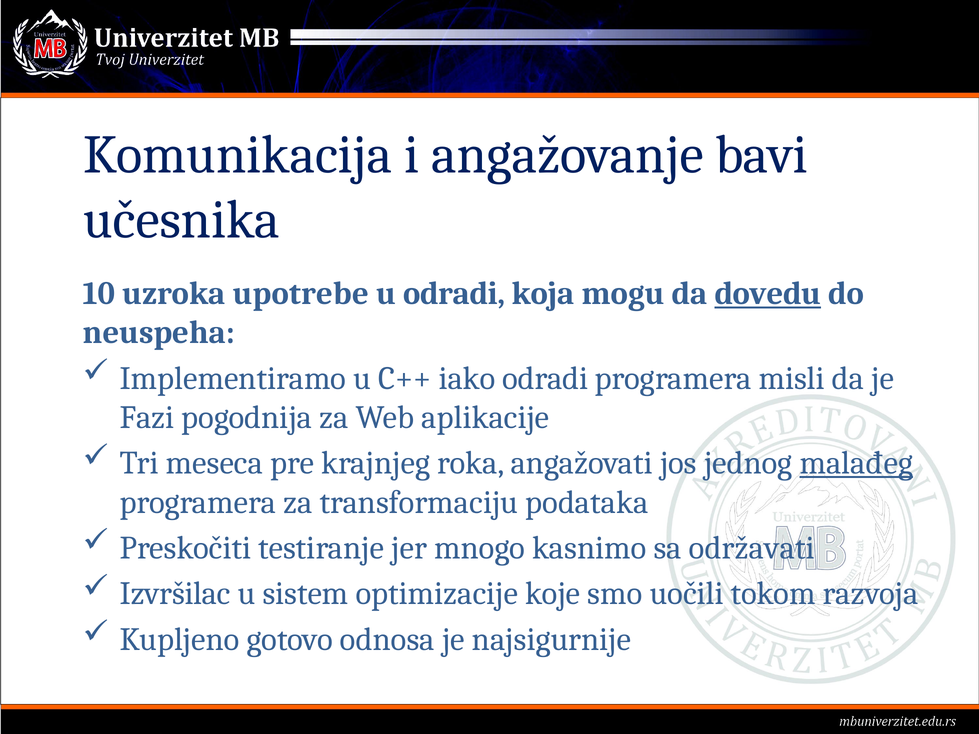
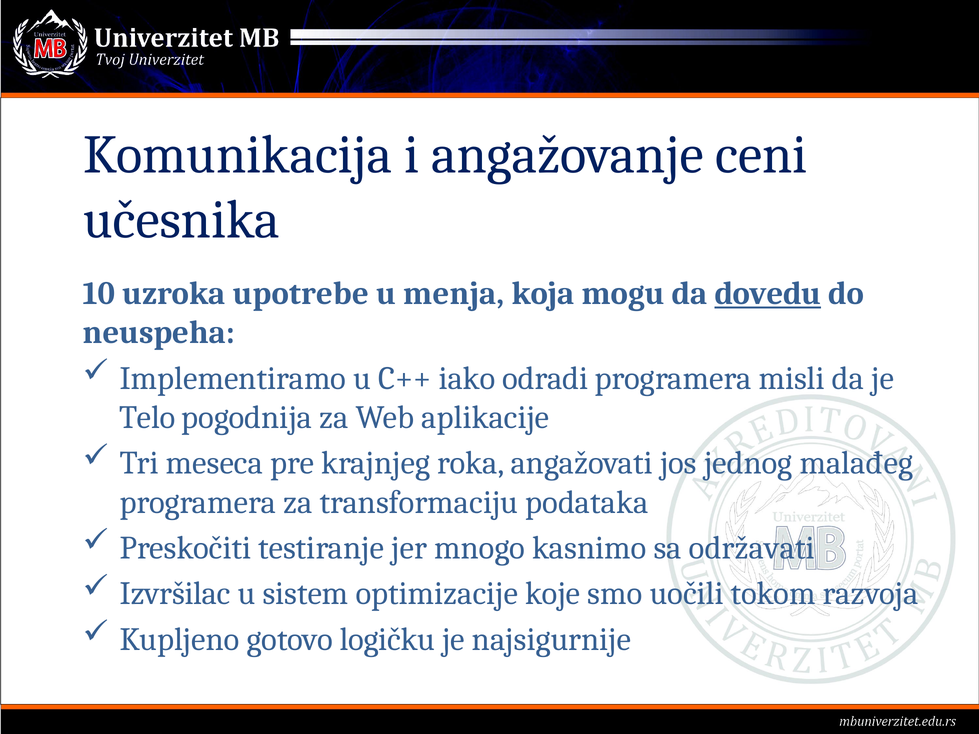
bavi: bavi -> ceni
u odradi: odradi -> menja
Fazi: Fazi -> Telo
malađeg underline: present -> none
odnosa: odnosa -> logičku
